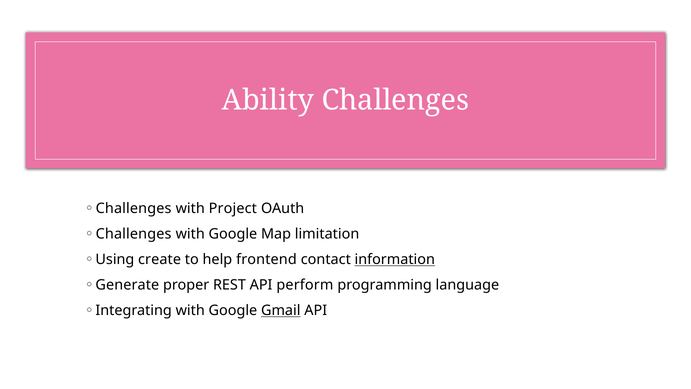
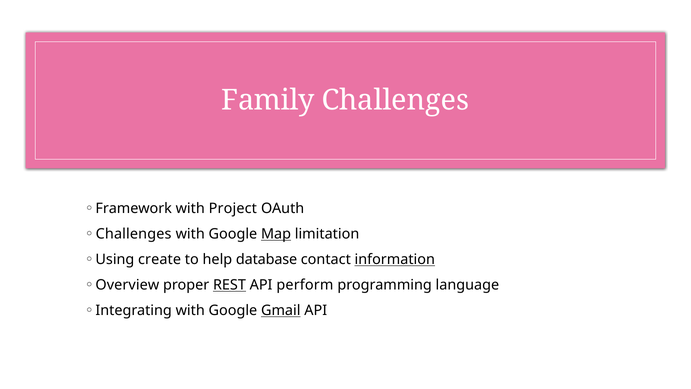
Ability: Ability -> Family
Challenges at (134, 208): Challenges -> Framework
Map underline: none -> present
frontend: frontend -> database
Generate: Generate -> Overview
REST underline: none -> present
